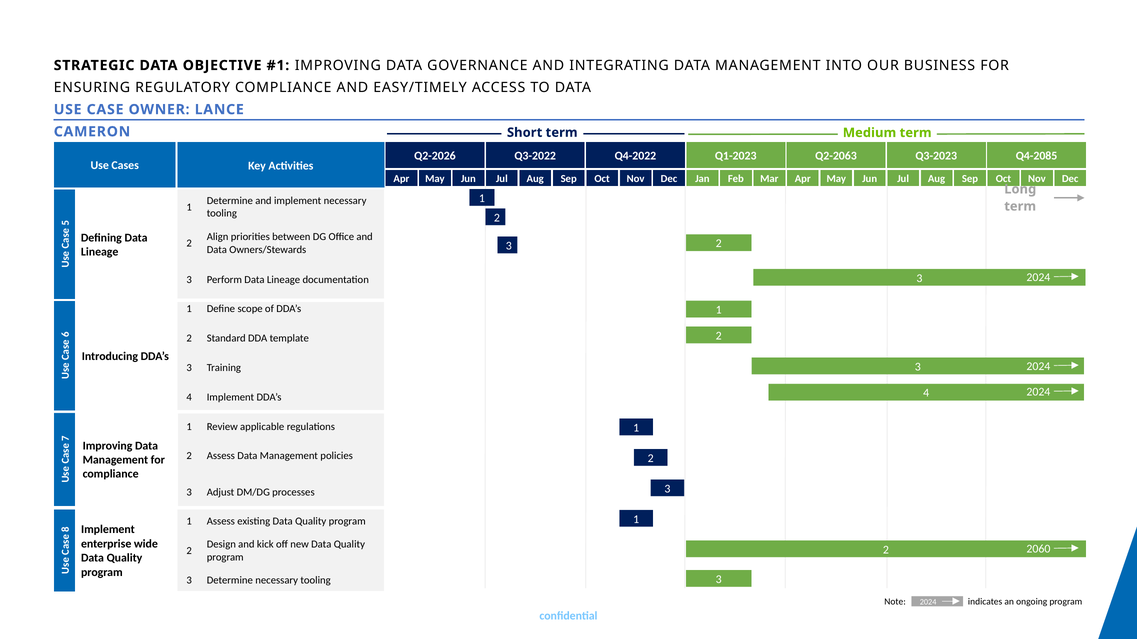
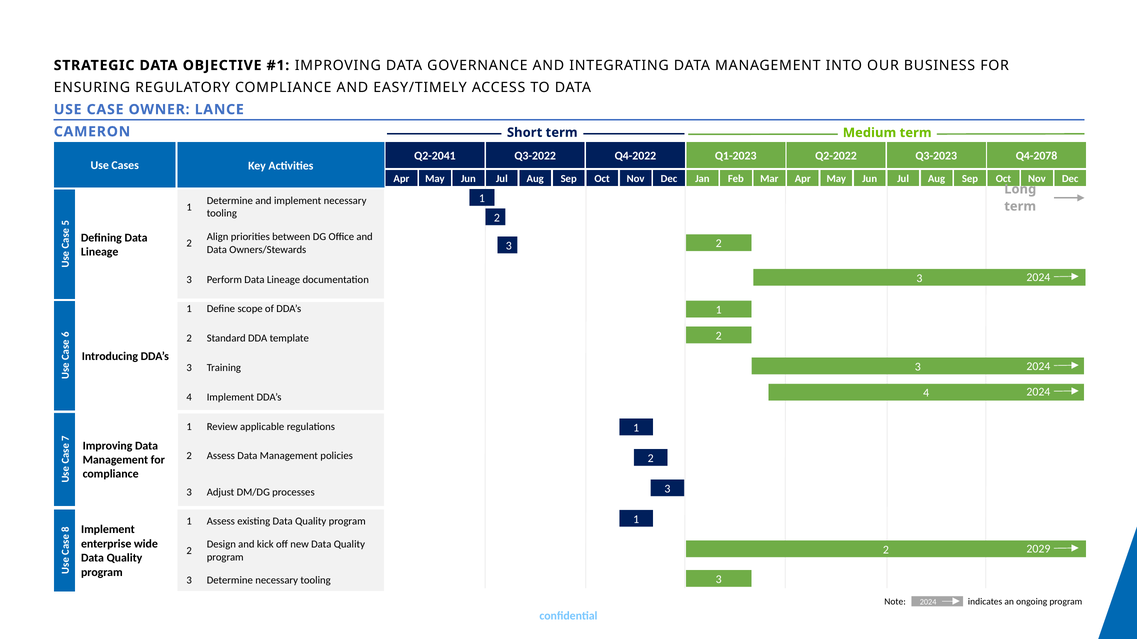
Q2-2026: Q2-2026 -> Q2-2041
Q2-2063: Q2-2063 -> Q2-2022
Q4-2085: Q4-2085 -> Q4-2078
2060: 2060 -> 2029
